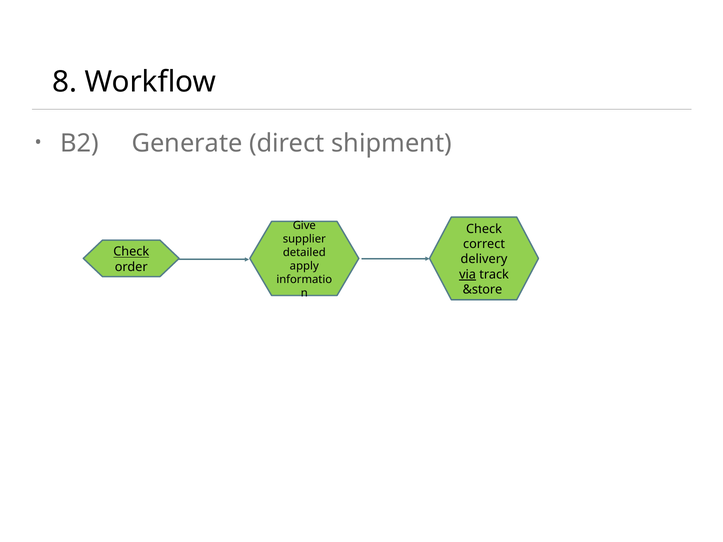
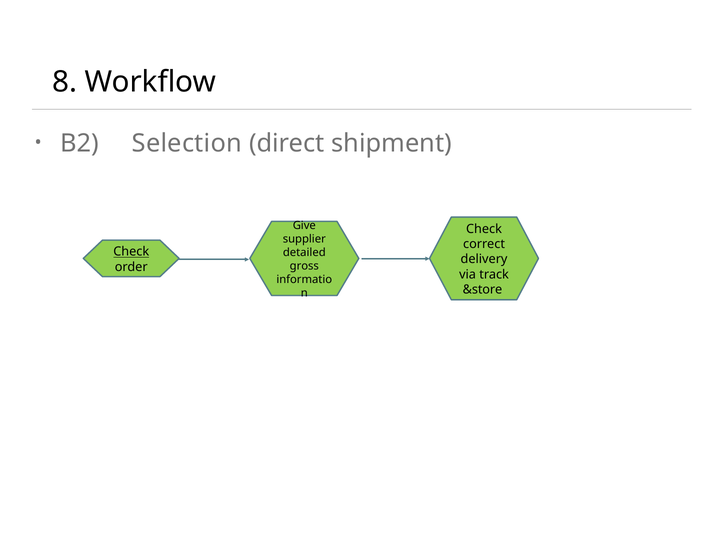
Generate: Generate -> Selection
apply: apply -> gross
via underline: present -> none
